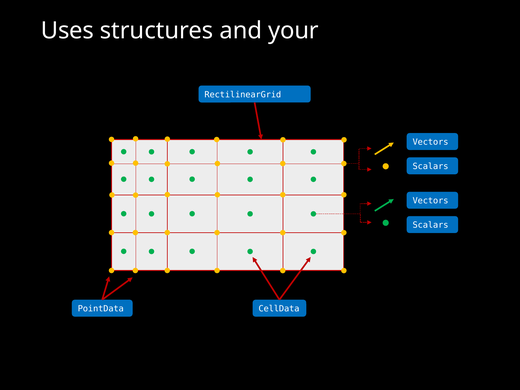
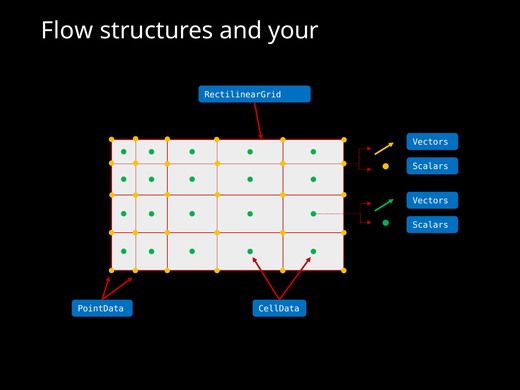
Uses: Uses -> Flow
